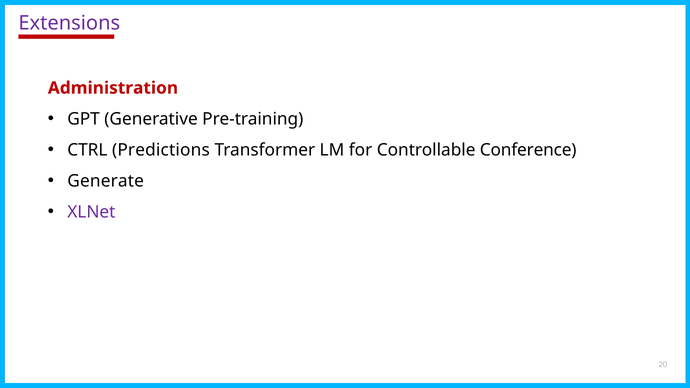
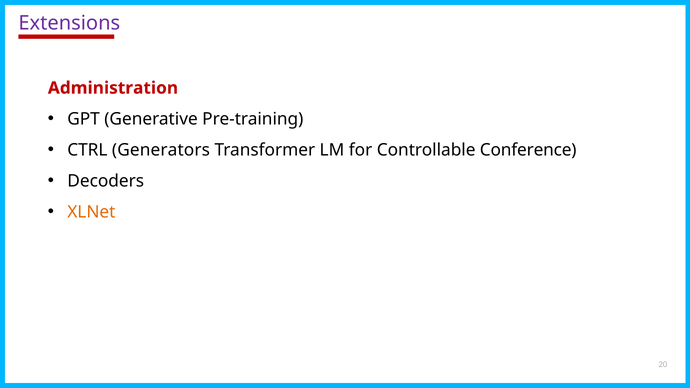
Predictions: Predictions -> Generators
Generate: Generate -> Decoders
XLNet colour: purple -> orange
